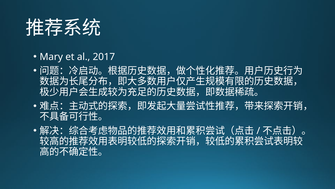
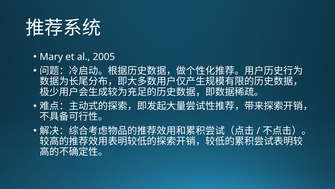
2017: 2017 -> 2005
